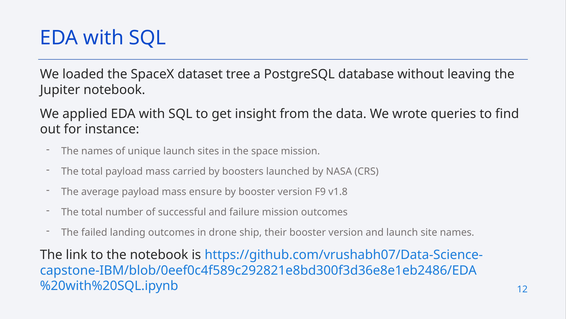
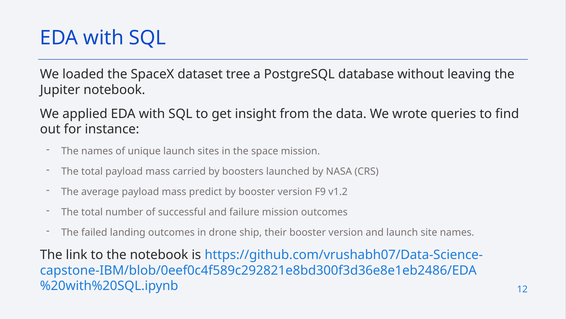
ensure: ensure -> predict
v1.8: v1.8 -> v1.2
